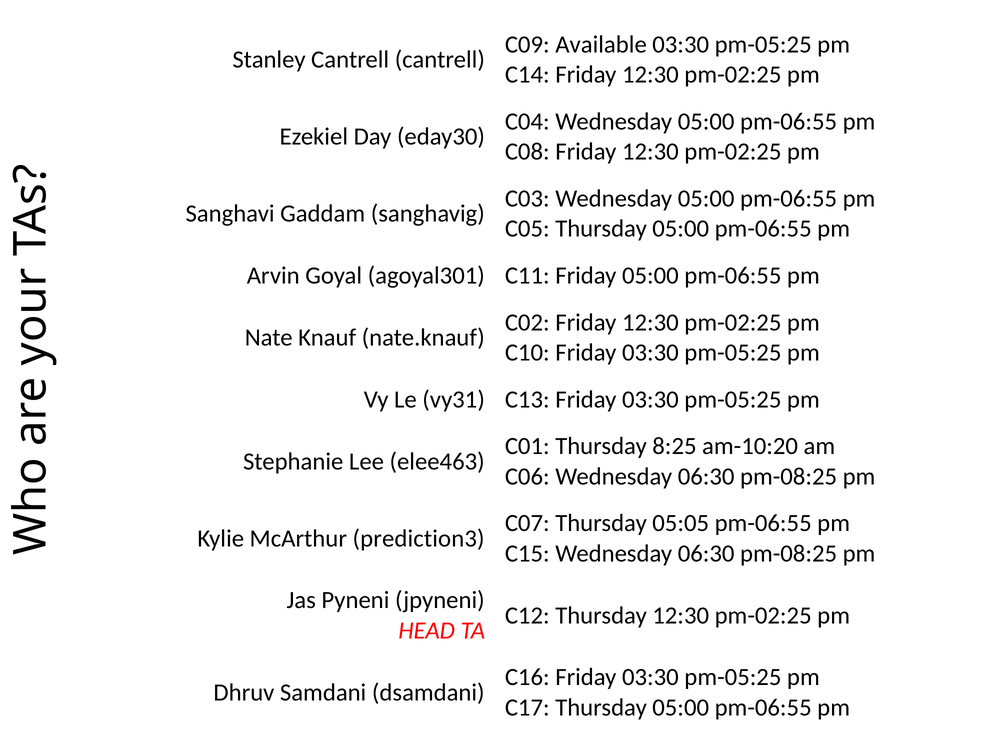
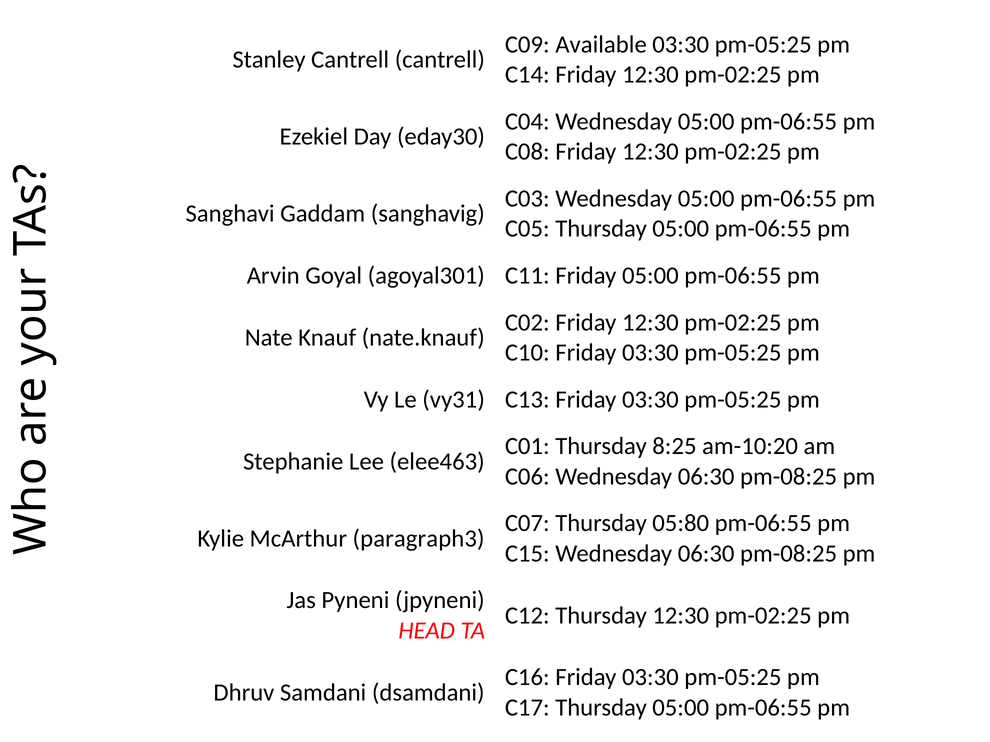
05:05: 05:05 -> 05:80
prediction3: prediction3 -> paragraph3
